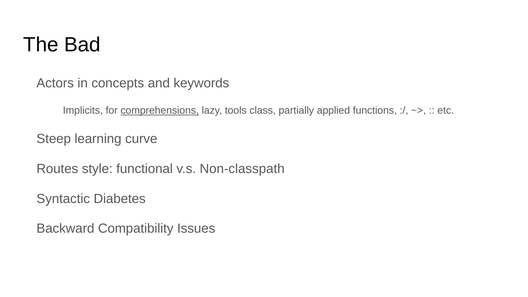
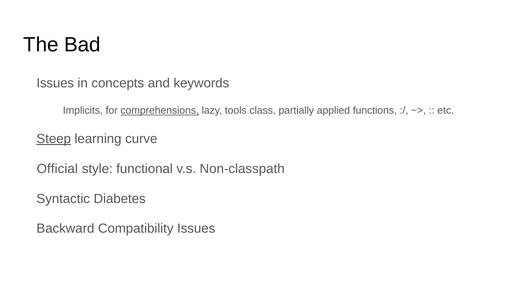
Actors at (55, 83): Actors -> Issues
Steep underline: none -> present
Routes: Routes -> Official
